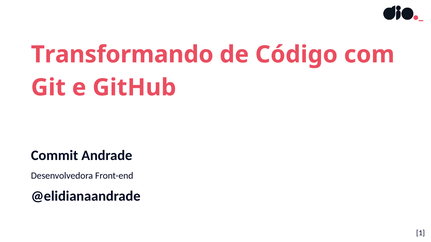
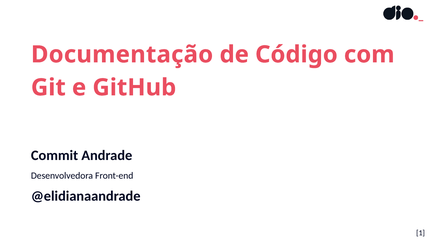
Transformando: Transformando -> Documentação
